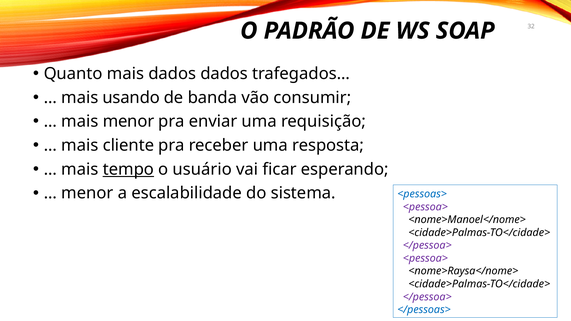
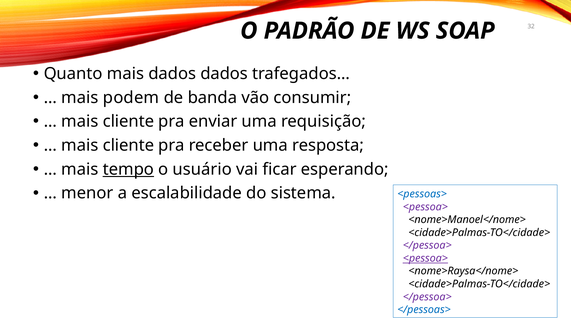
usando: usando -> podem
menor at (128, 122): menor -> cliente
<pessoa> at (425, 258) underline: none -> present
